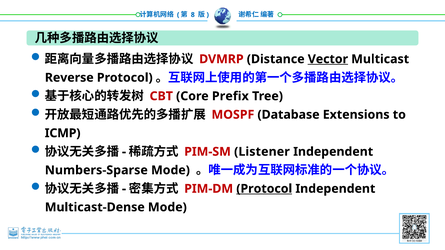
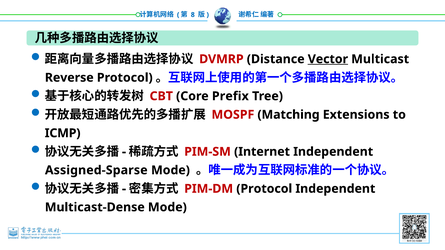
Database: Database -> Matching
Listener: Listener -> Internet
Numbers-Sparse: Numbers-Sparse -> Assigned-Sparse
Protocol at (264, 189) underline: present -> none
